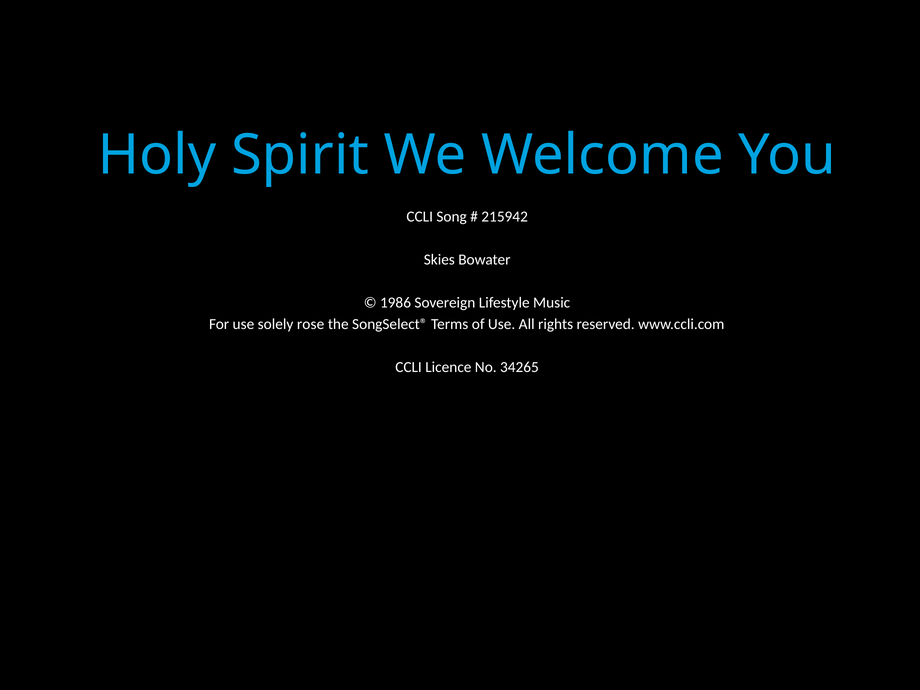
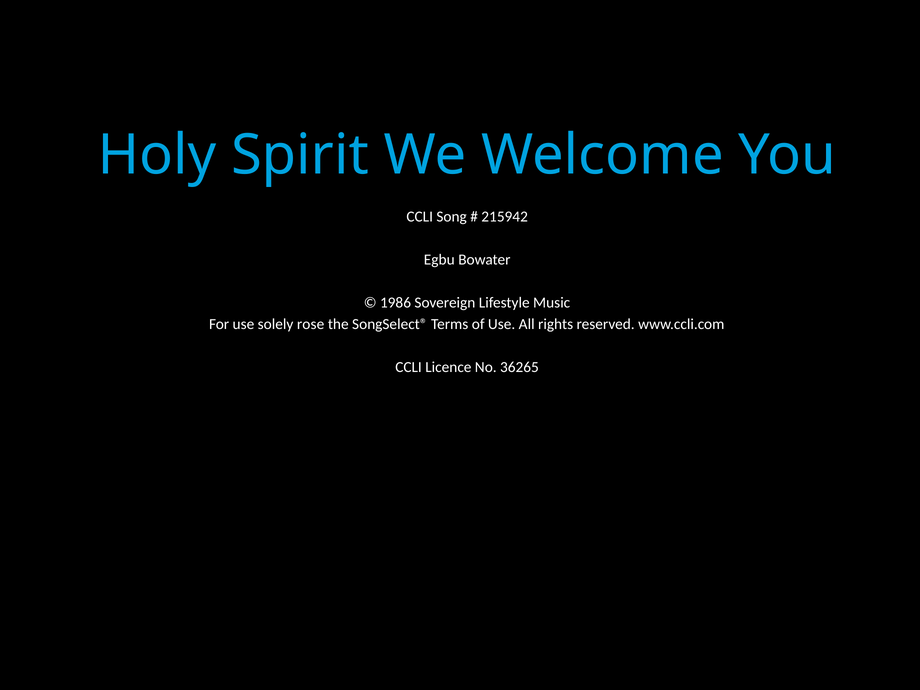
Skies: Skies -> Egbu
34265: 34265 -> 36265
